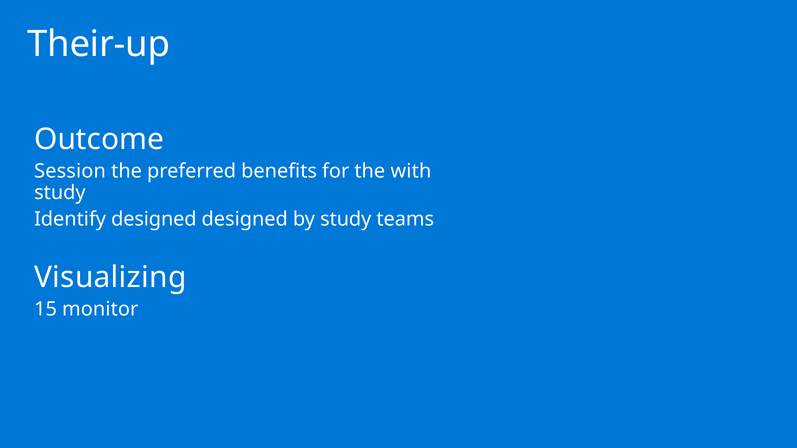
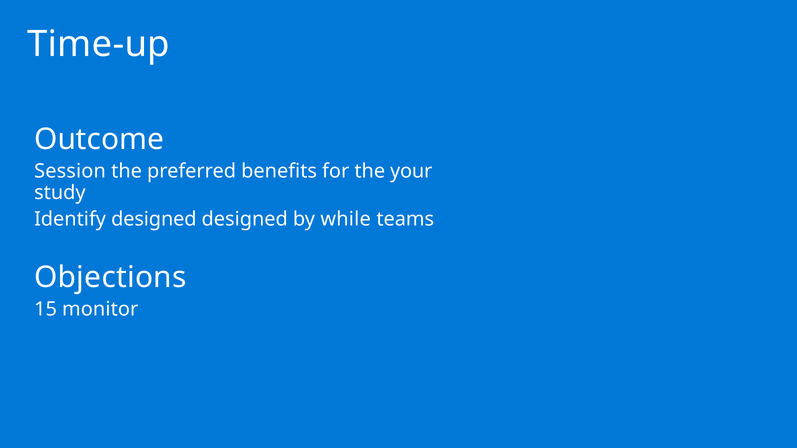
Their-up: Their-up -> Time-up
with: with -> your
by study: study -> while
Visualizing: Visualizing -> Objections
